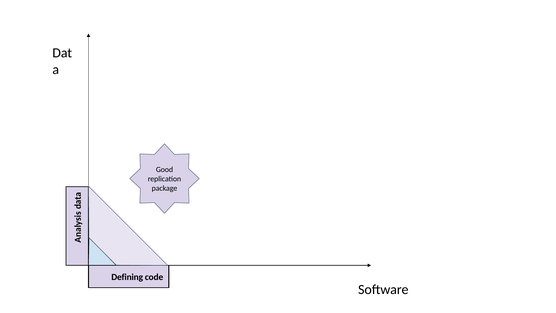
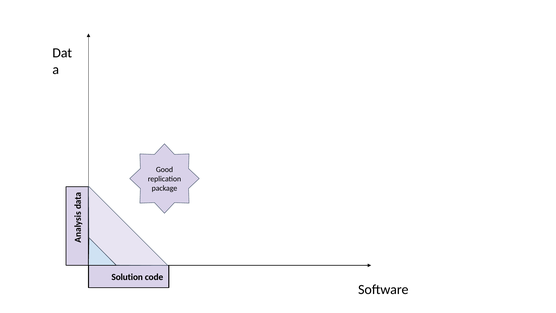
Defining: Defining -> Solution
